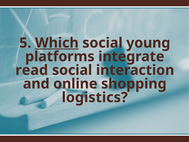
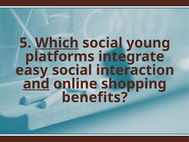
read: read -> easy
and underline: none -> present
logistics: logistics -> benefits
